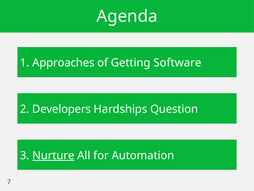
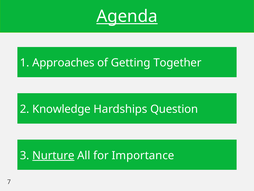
Agenda underline: none -> present
Software: Software -> Together
Developers: Developers -> Knowledge
Automation: Automation -> Importance
